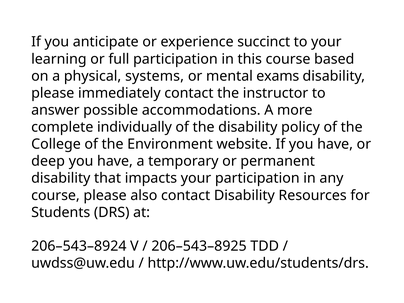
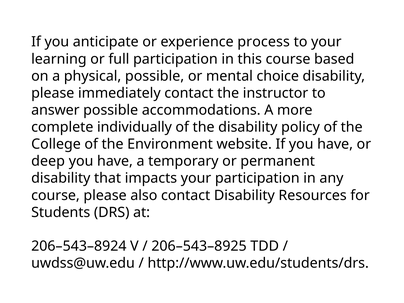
succinct: succinct -> process
physical systems: systems -> possible
exams: exams -> choice
